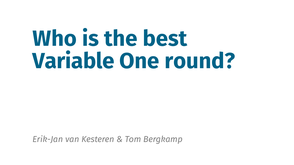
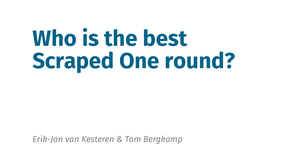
Variable: Variable -> Scraped
